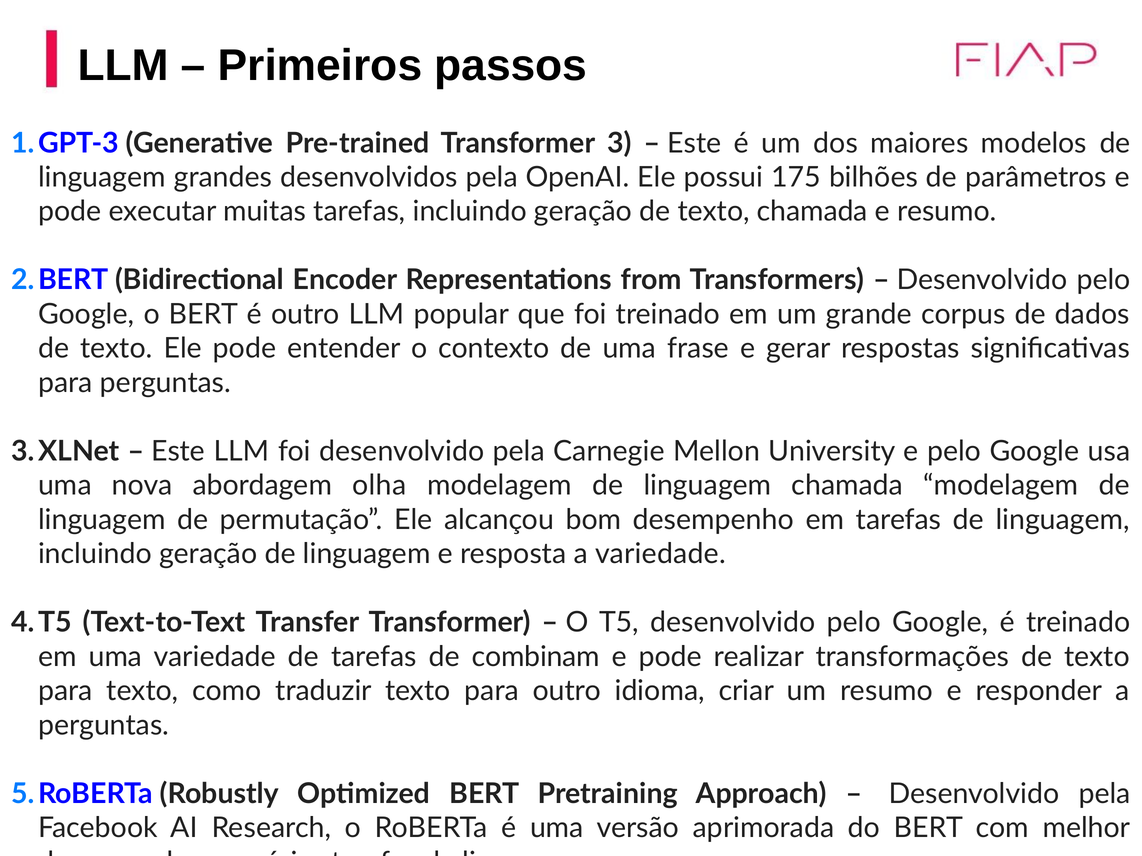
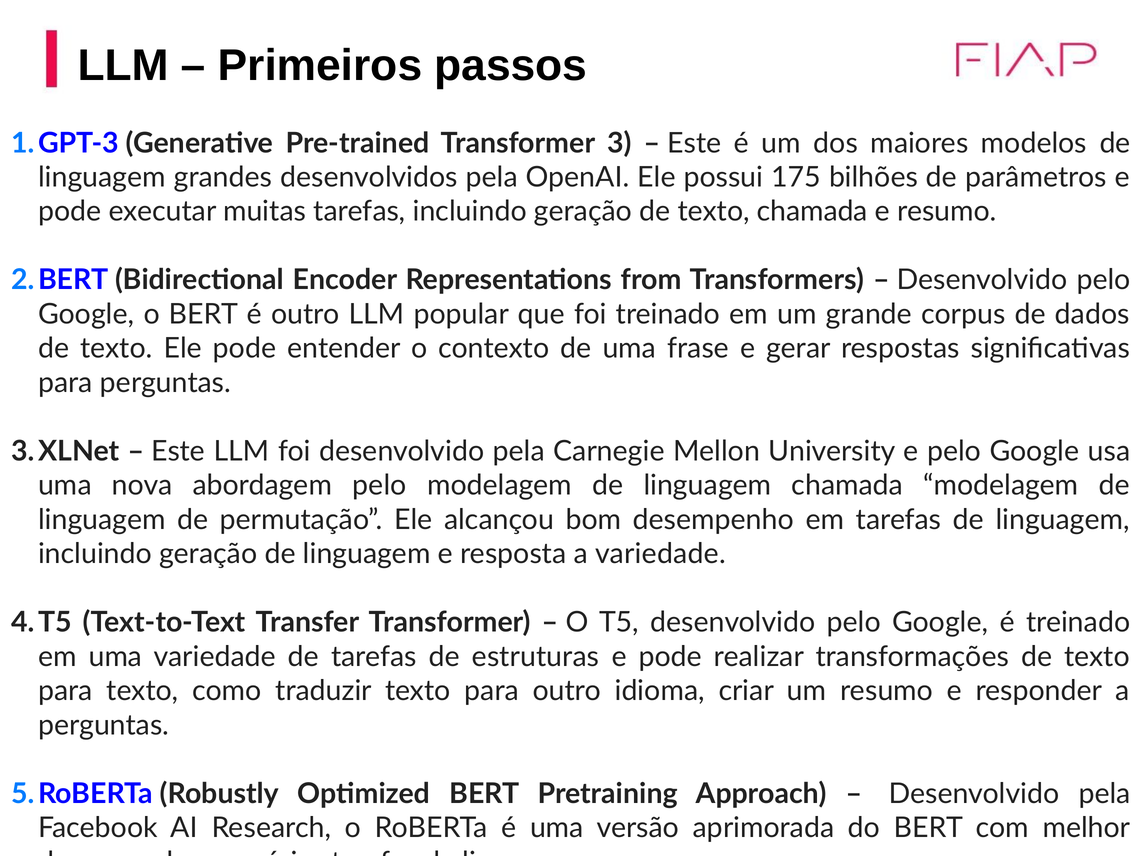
abordagem olha: olha -> pelo
combinam: combinam -> estruturas
